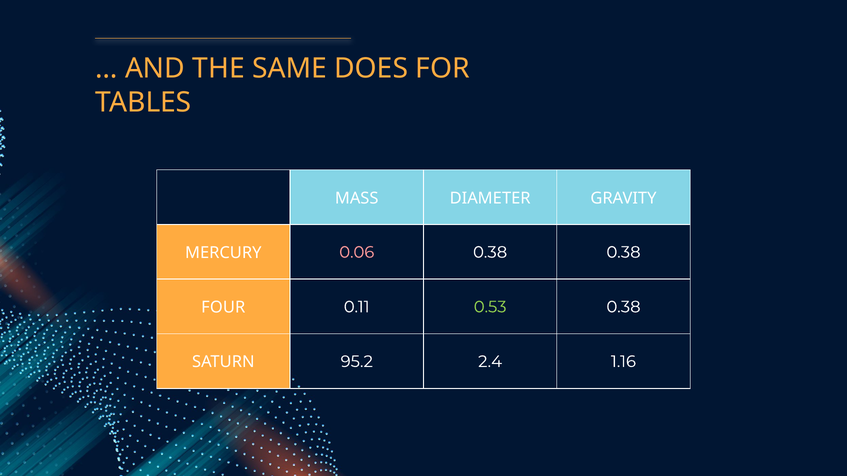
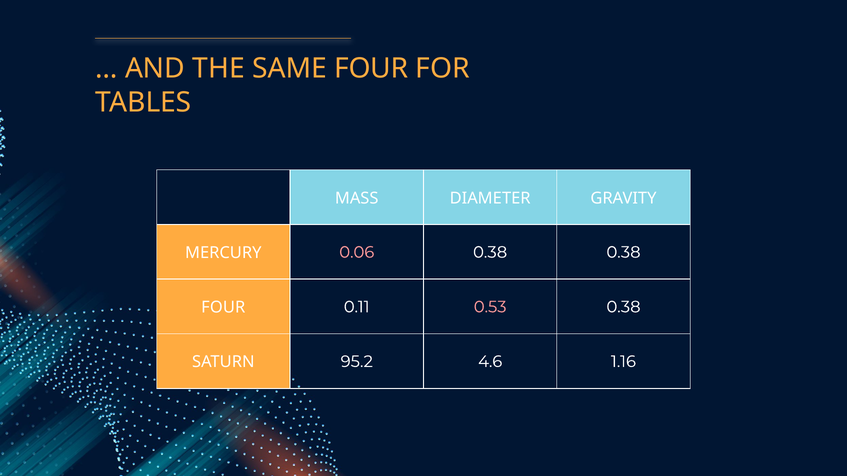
SAME DOES: DOES -> FOUR
0.53 colour: light green -> pink
2.4: 2.4 -> 4.6
